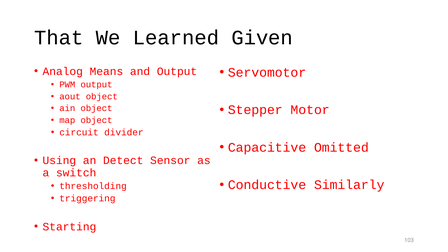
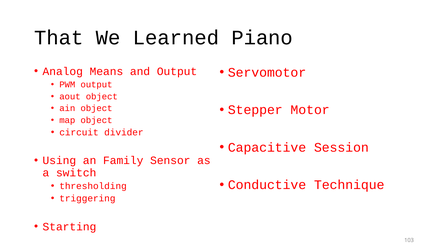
Given: Given -> Piano
Omitted: Omitted -> Session
Detect: Detect -> Family
Similarly: Similarly -> Technique
